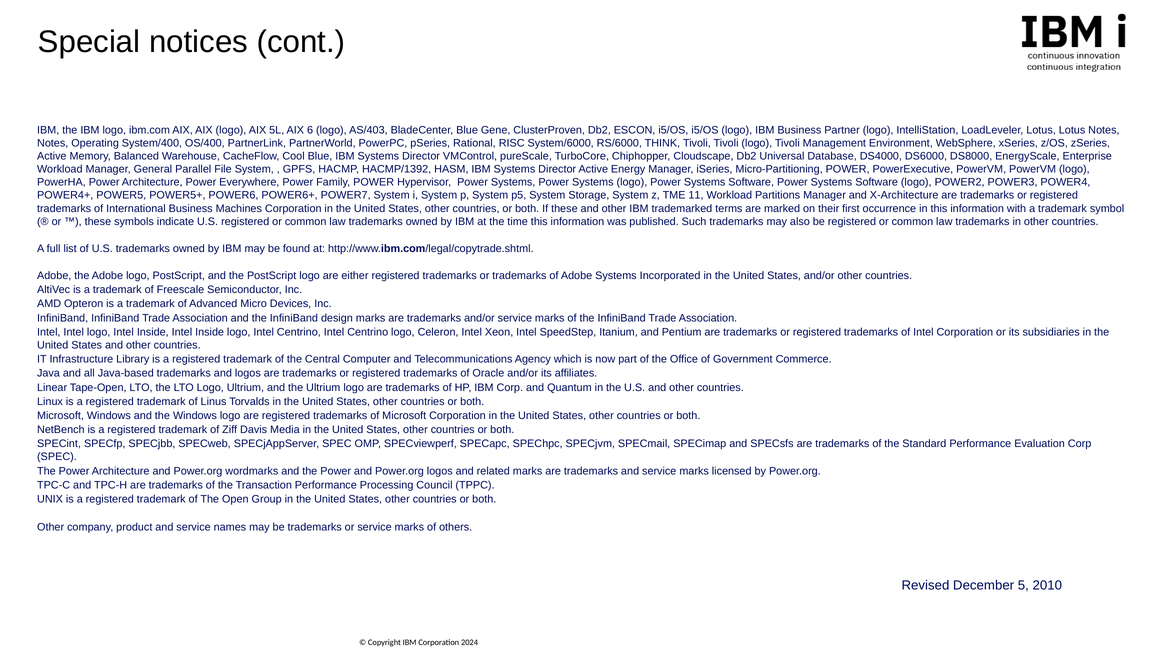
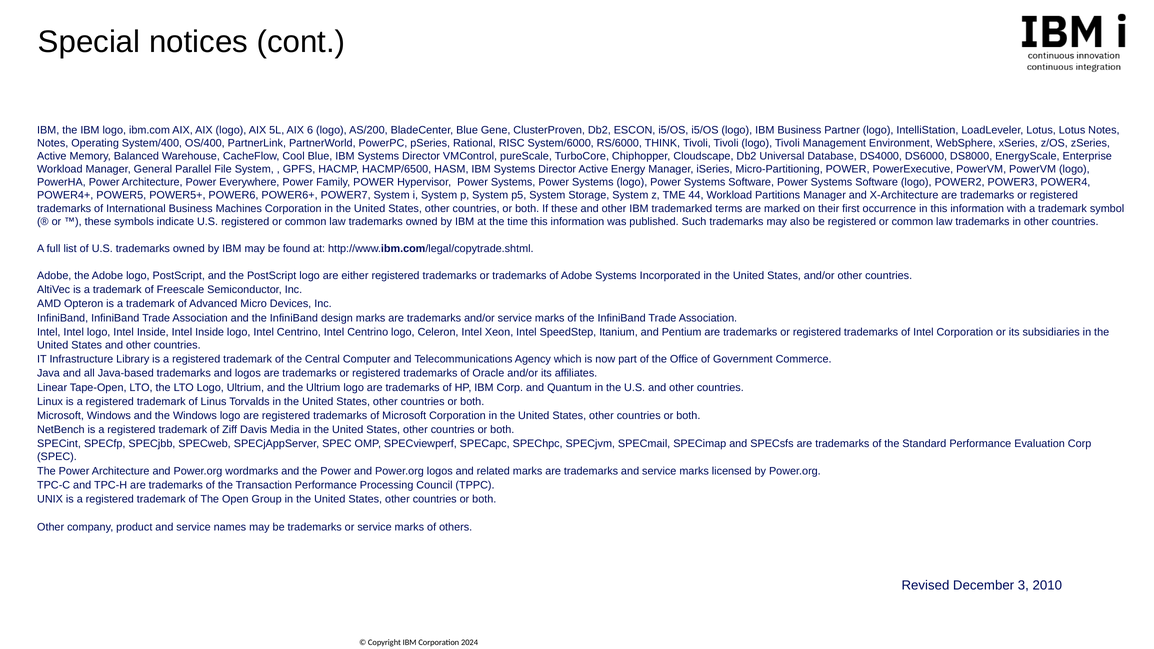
AS/403: AS/403 -> AS/200
HACMP/1392: HACMP/1392 -> HACMP/6500
11: 11 -> 44
5: 5 -> 3
